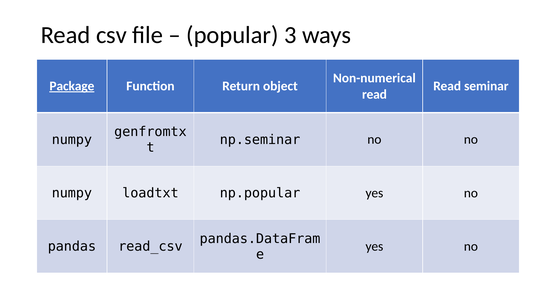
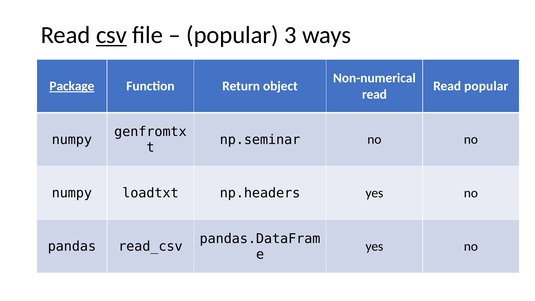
csv underline: none -> present
Read seminar: seminar -> popular
np.popular: np.popular -> np.headers
